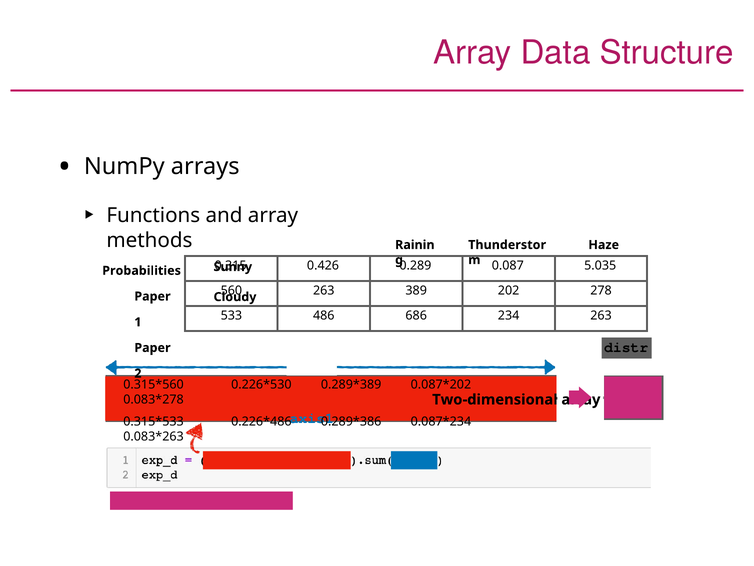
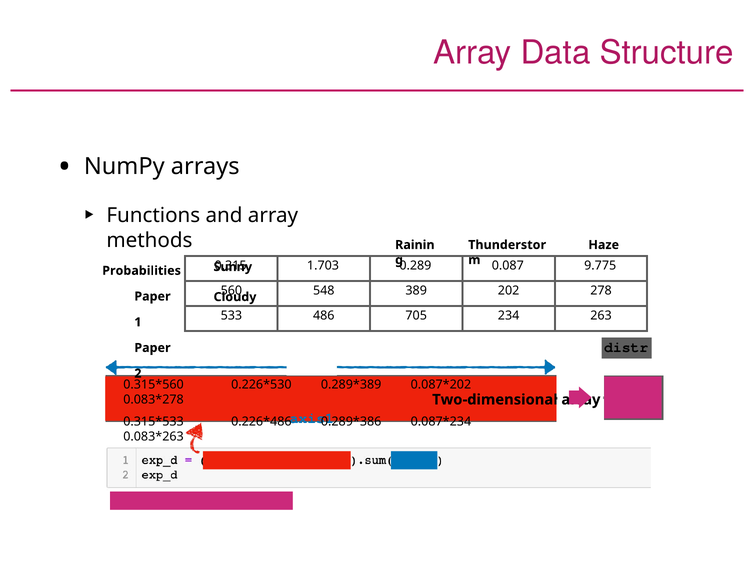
0.426: 0.426 -> 1.703
5.035: 5.035 -> 9.775
263 at (324, 290): 263 -> 548
686: 686 -> 705
